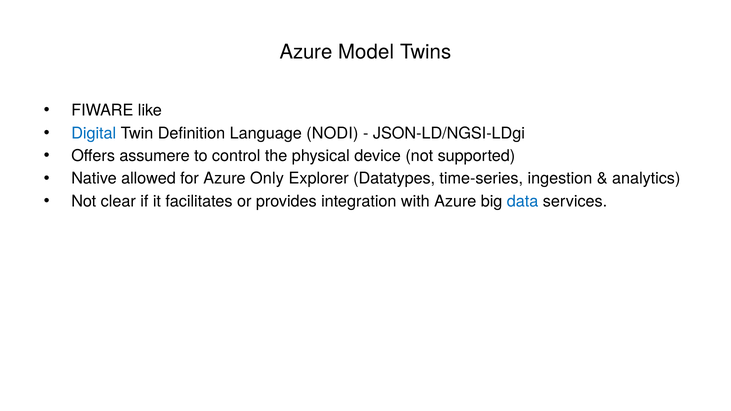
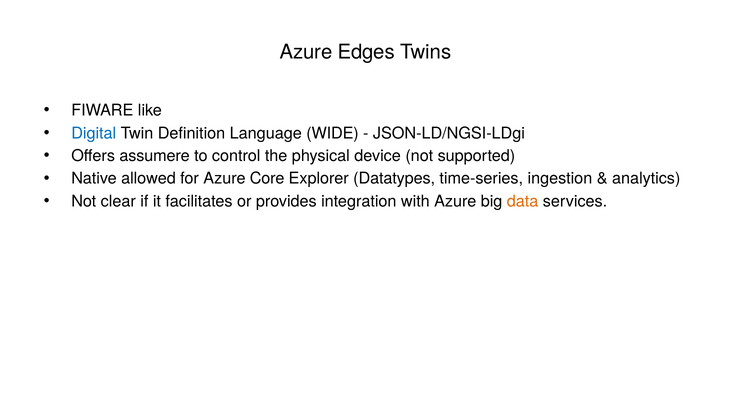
Model: Model -> Edges
NODI: NODI -> WIDE
Only: Only -> Core
data colour: blue -> orange
